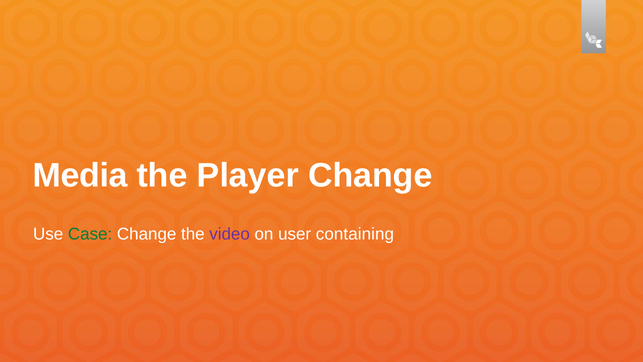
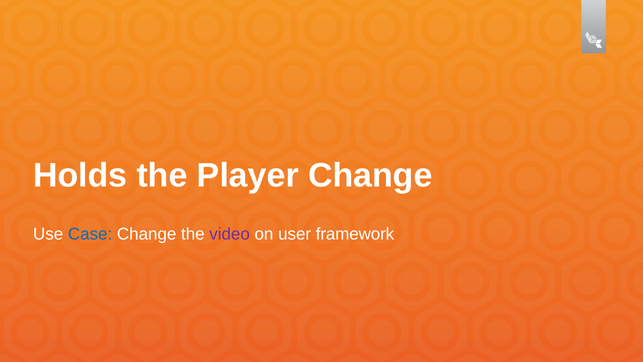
Media: Media -> Holds
Case colour: green -> blue
containing: containing -> framework
